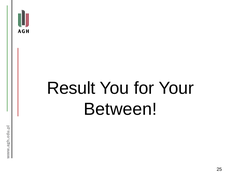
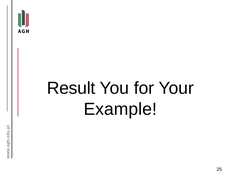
Between: Between -> Example
